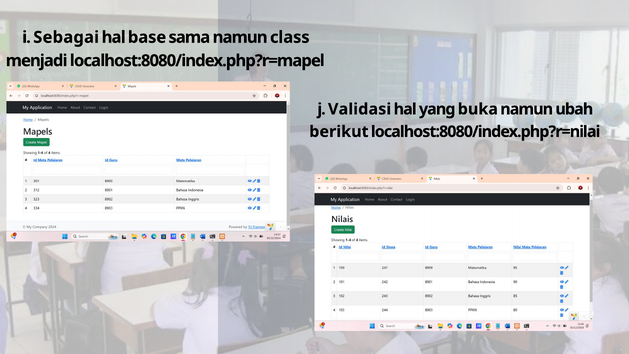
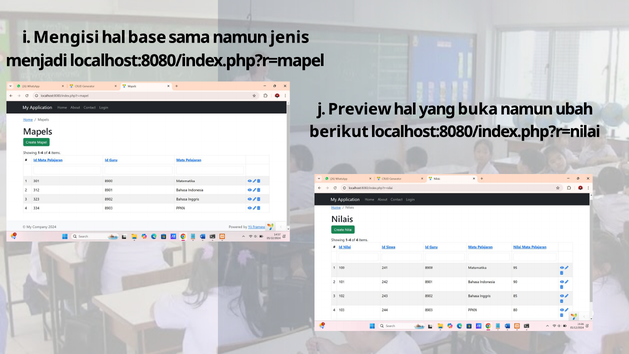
Sebagai: Sebagai -> Mengisi
class: class -> jenis
Validasi: Validasi -> Preview
